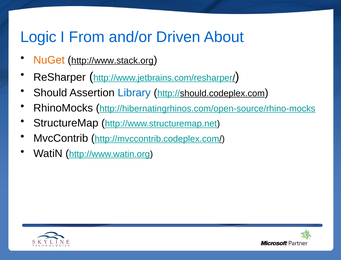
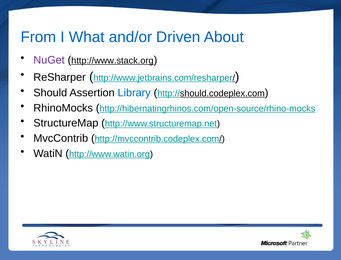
Logic: Logic -> From
From: From -> What
NuGet colour: orange -> purple
